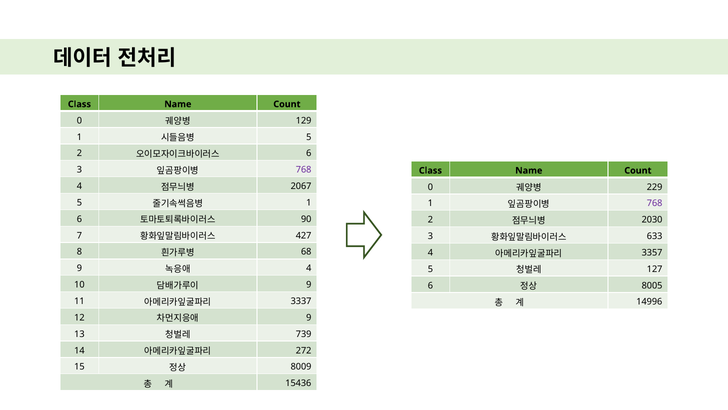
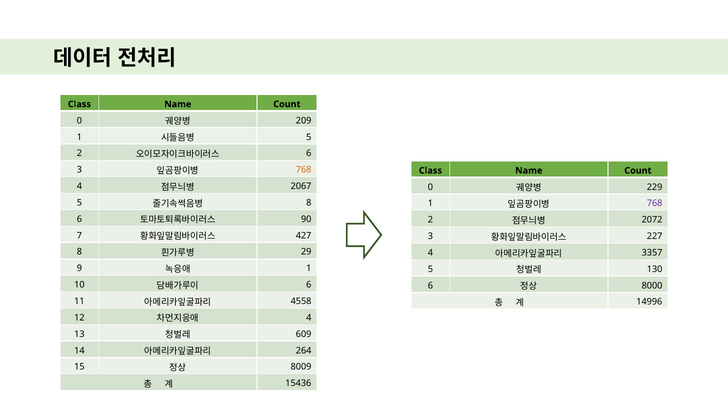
129: 129 -> 209
768 at (304, 170) colour: purple -> orange
1 at (309, 202): 1 -> 8
2030: 2030 -> 2072
633: 633 -> 227
68: 68 -> 29
4 at (309, 268): 4 -> 1
127: 127 -> 130
9 at (309, 284): 9 -> 6
8005: 8005 -> 8000
3337: 3337 -> 4558
9 at (309, 317): 9 -> 4
739: 739 -> 609
272: 272 -> 264
